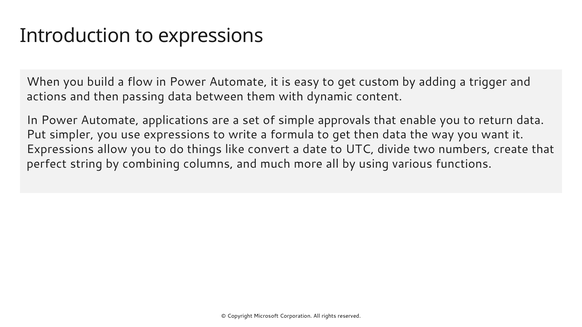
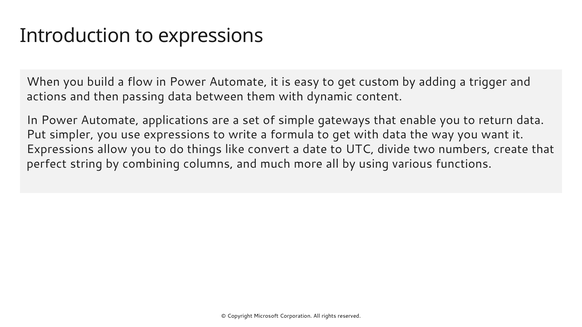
approvals: approvals -> gateways
get then: then -> with
